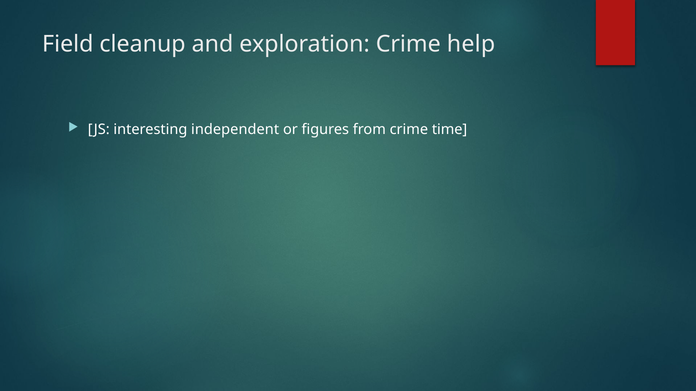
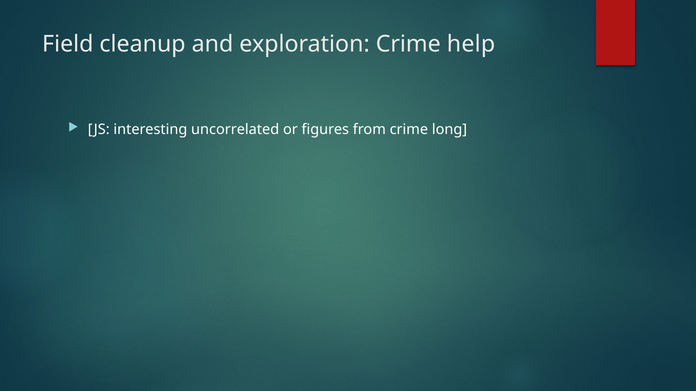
independent: independent -> uncorrelated
time: time -> long
